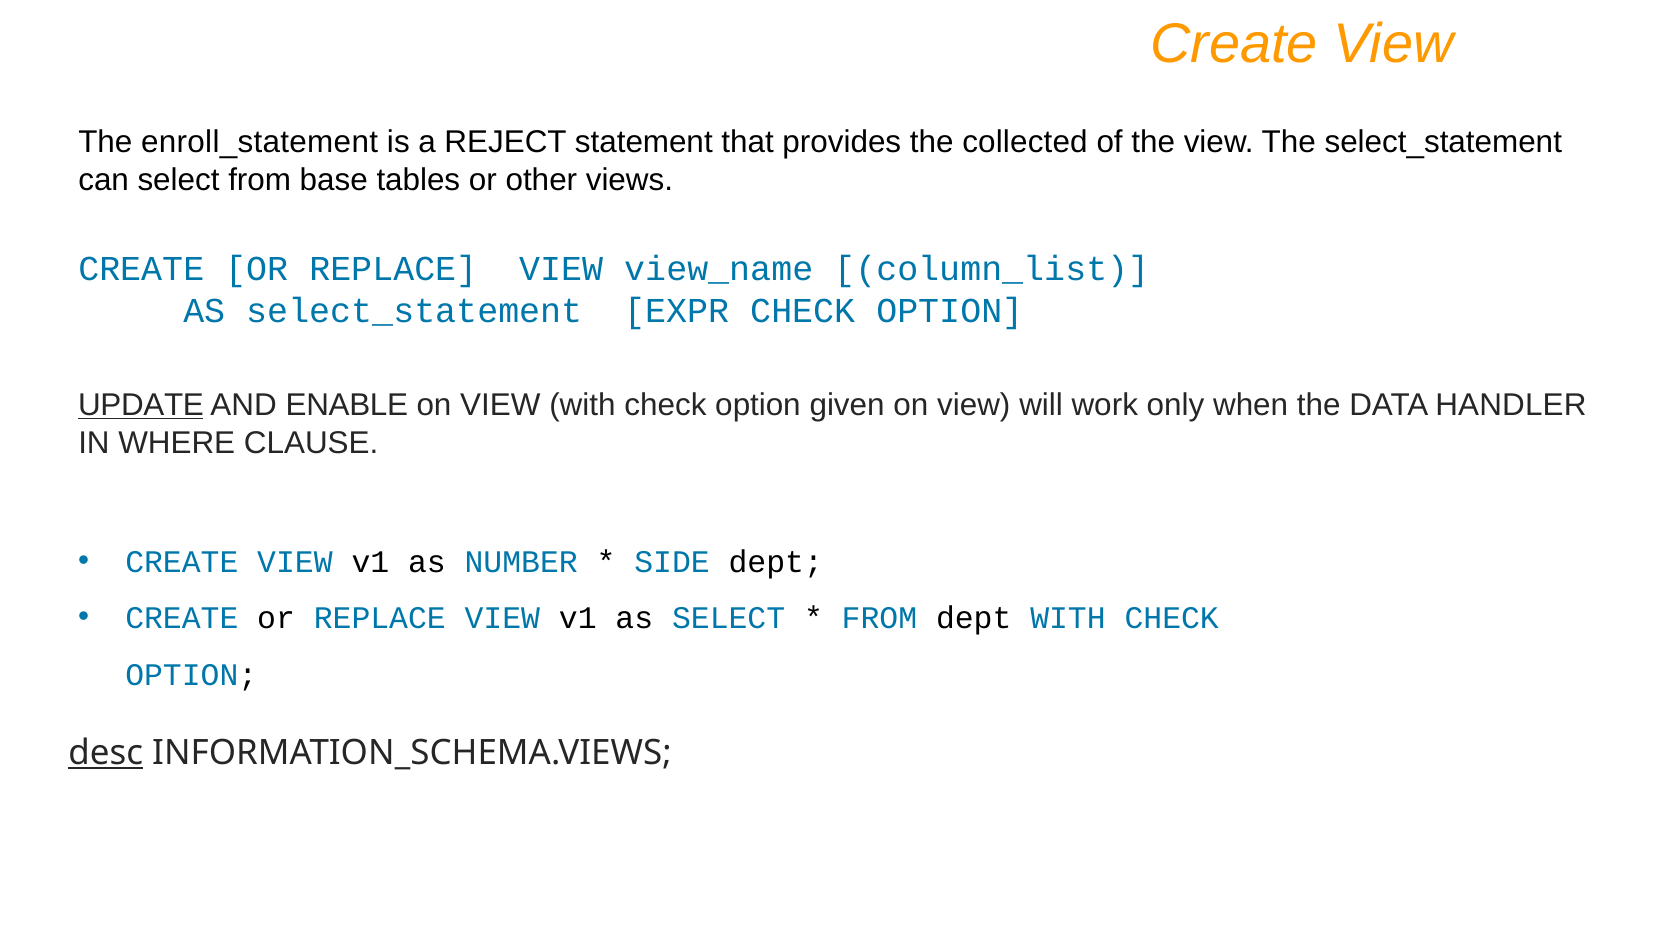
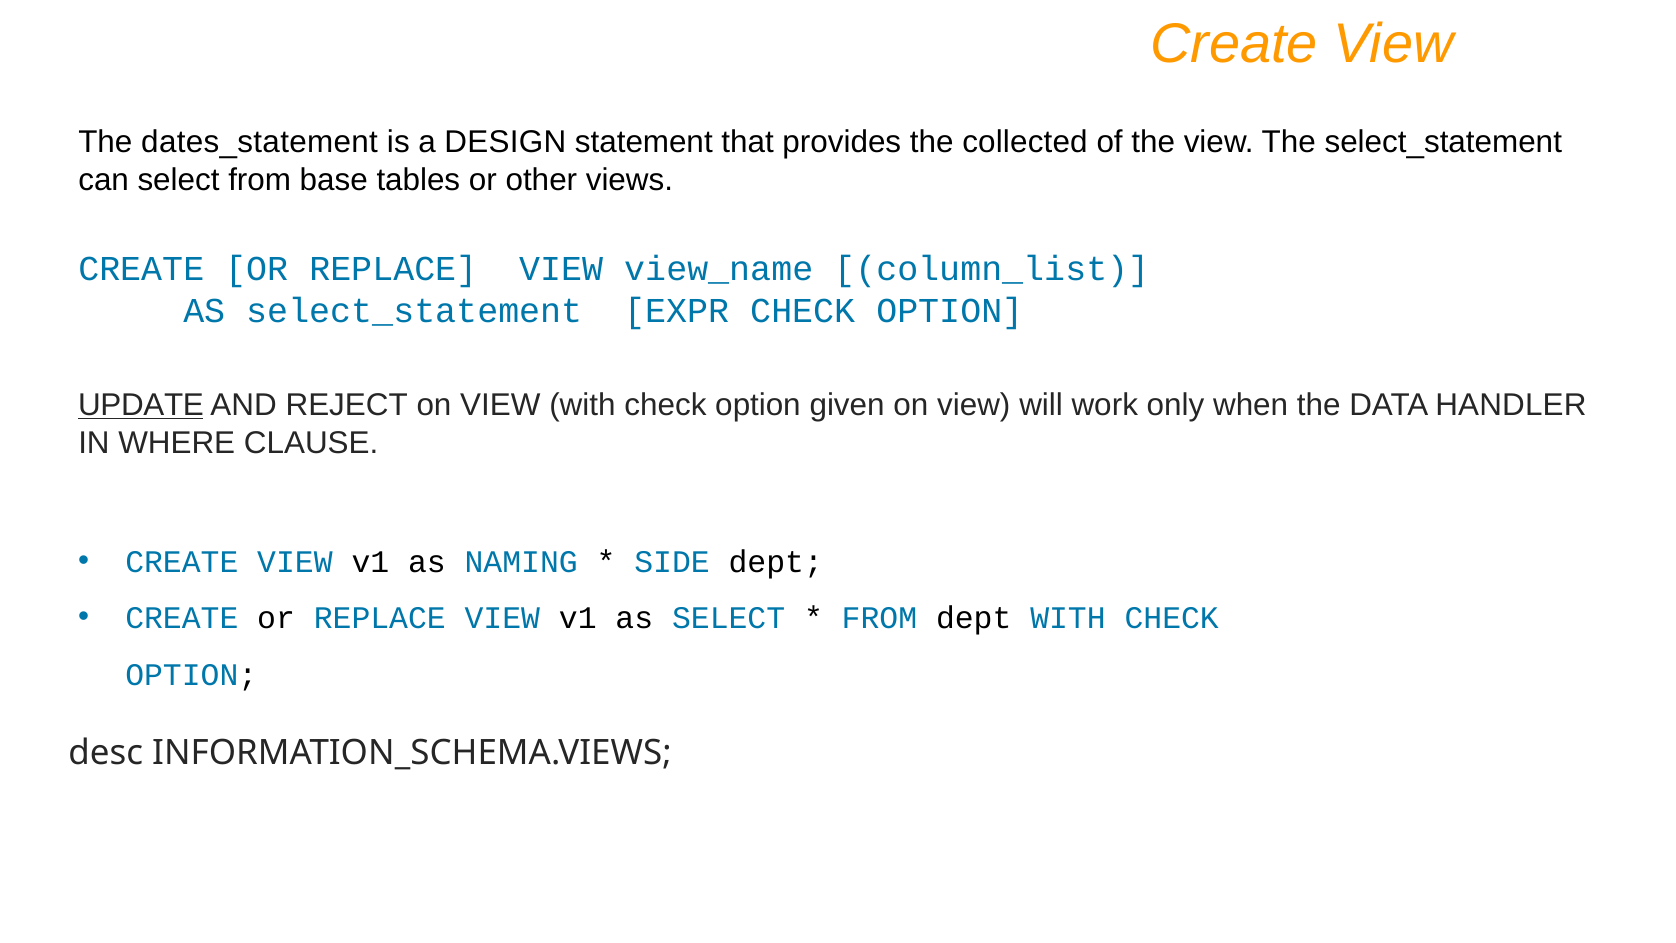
enroll_statement: enroll_statement -> dates_statement
REJECT: REJECT -> DESIGN
ENABLE: ENABLE -> REJECT
NUMBER: NUMBER -> NAMING
desc underline: present -> none
